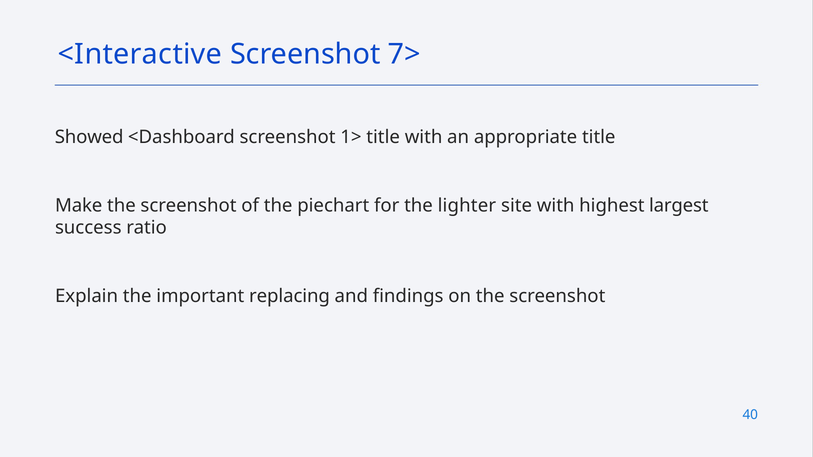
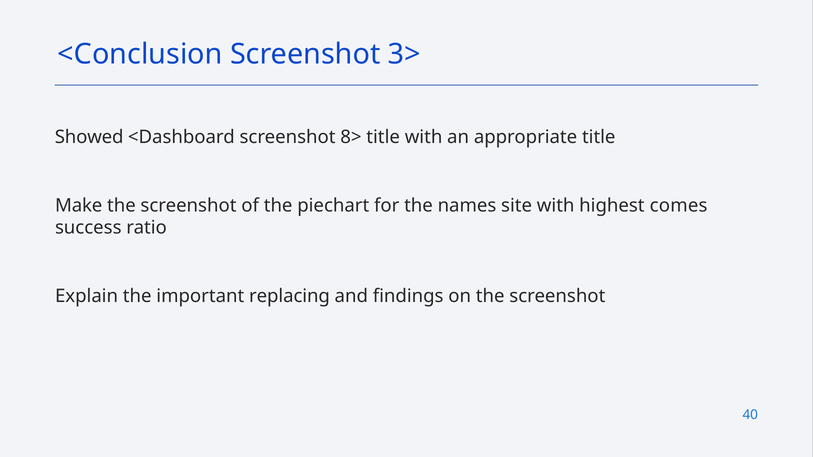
<Interactive: <Interactive -> <Conclusion
7>: 7> -> 3>
1>: 1> -> 8>
lighter: lighter -> names
largest: largest -> comes
